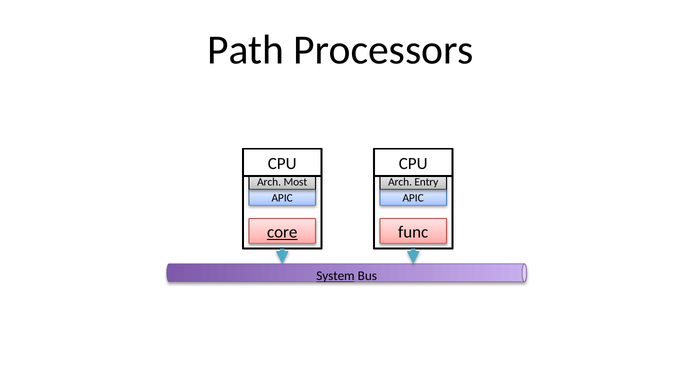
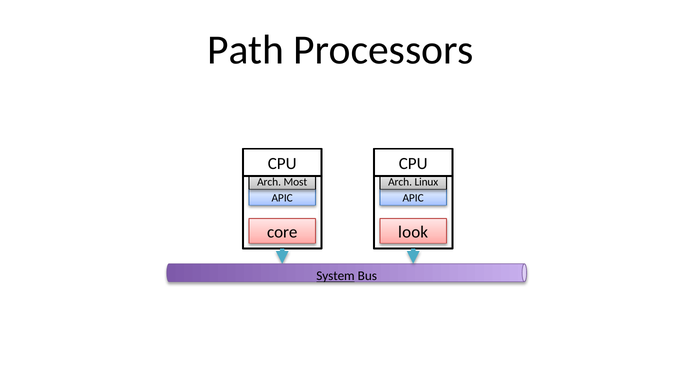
Entry: Entry -> Linux
core underline: present -> none
func: func -> look
